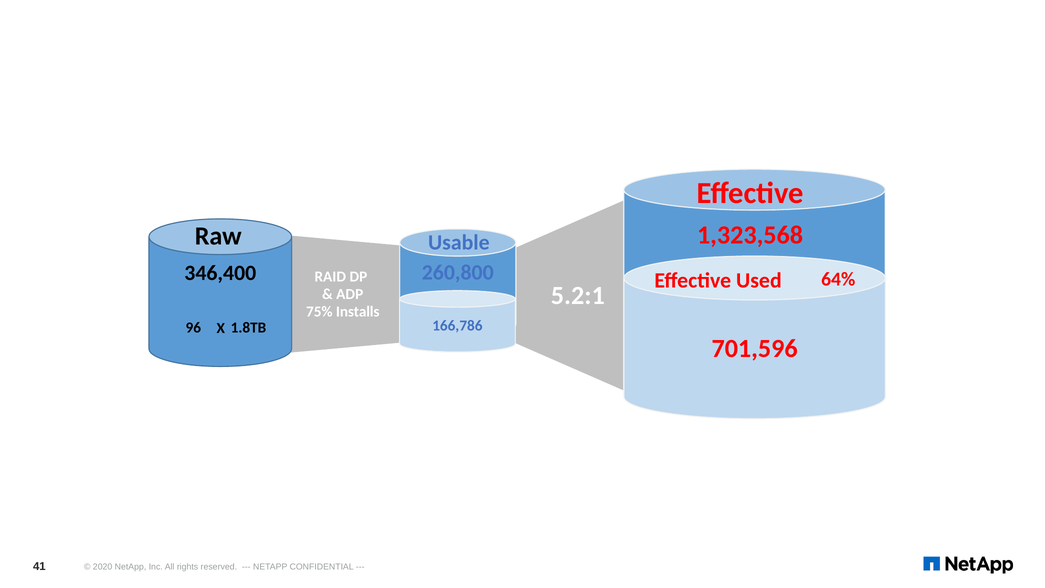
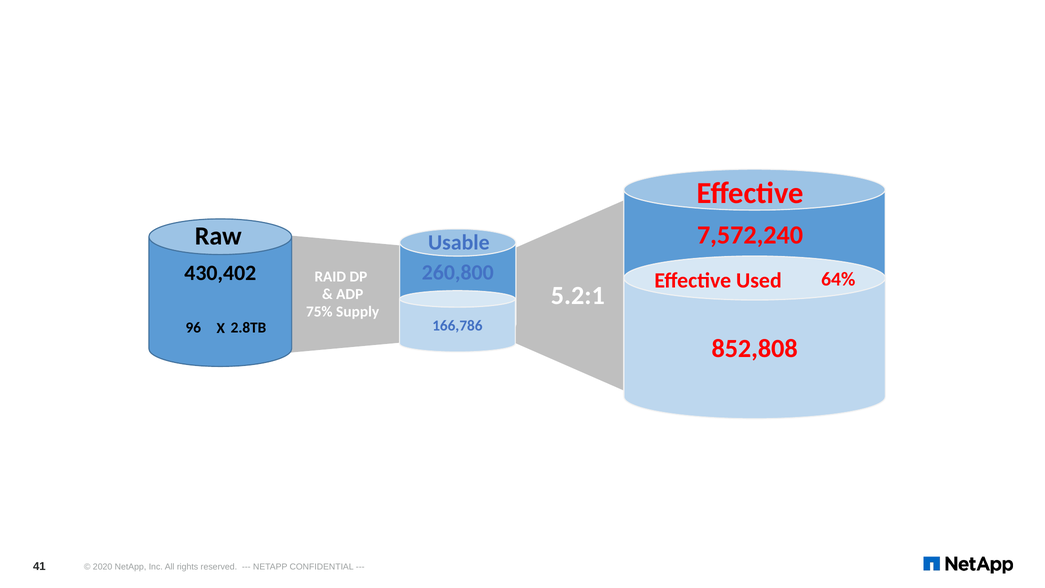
1,323,568: 1,323,568 -> 7,572,240
346,400: 346,400 -> 430,402
Installs: Installs -> Supply
1.8TB: 1.8TB -> 2.8TB
701,596: 701,596 -> 852,808
